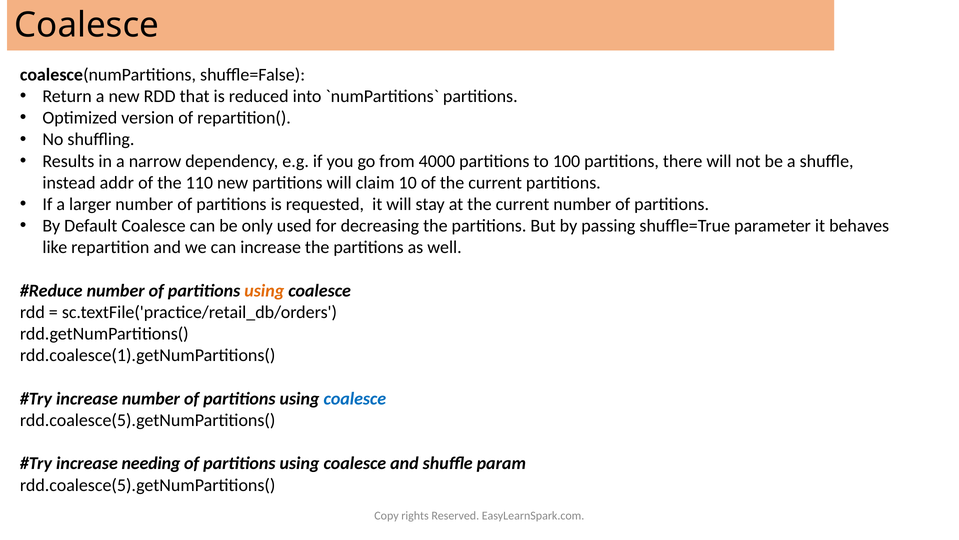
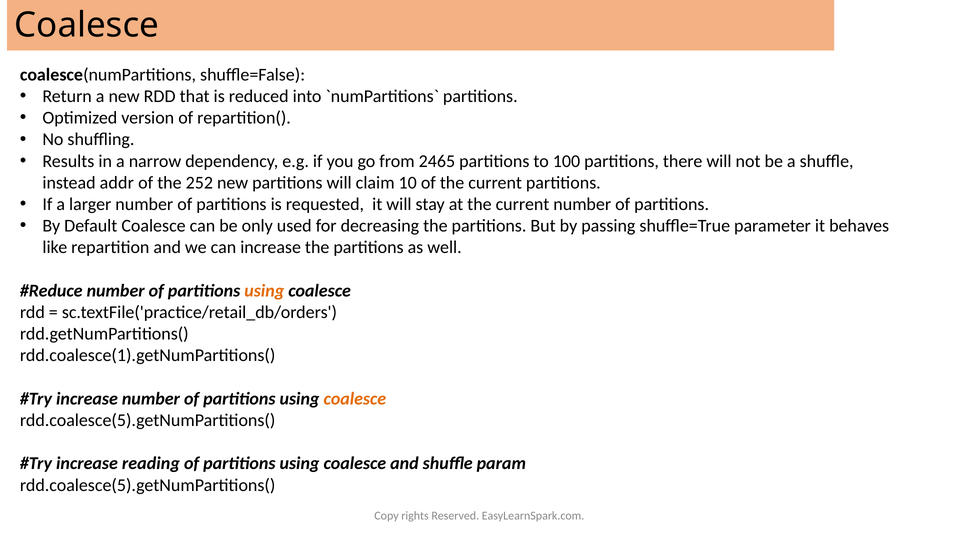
4000: 4000 -> 2465
110: 110 -> 252
coalesce at (355, 398) colour: blue -> orange
needing: needing -> reading
